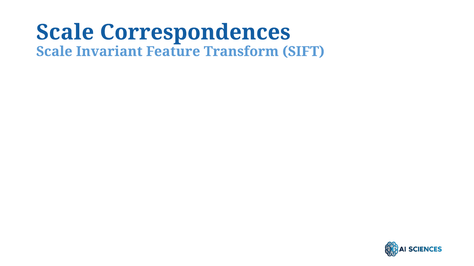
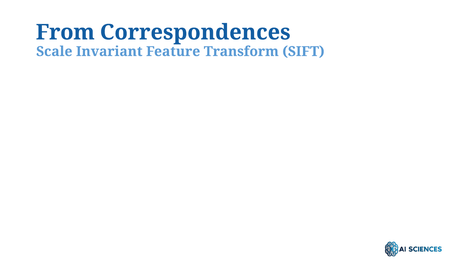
Scale at (65, 32): Scale -> From
